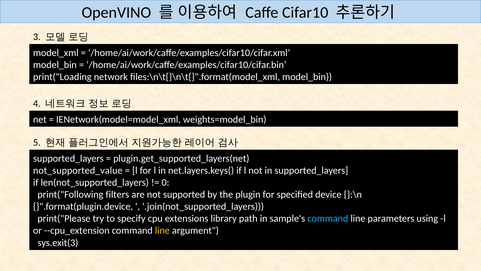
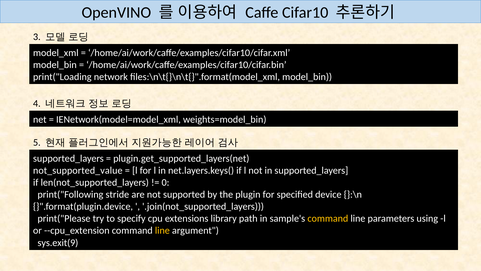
filters: filters -> stride
command at (328, 218) colour: light blue -> yellow
sys.exit(3: sys.exit(3 -> sys.exit(9
